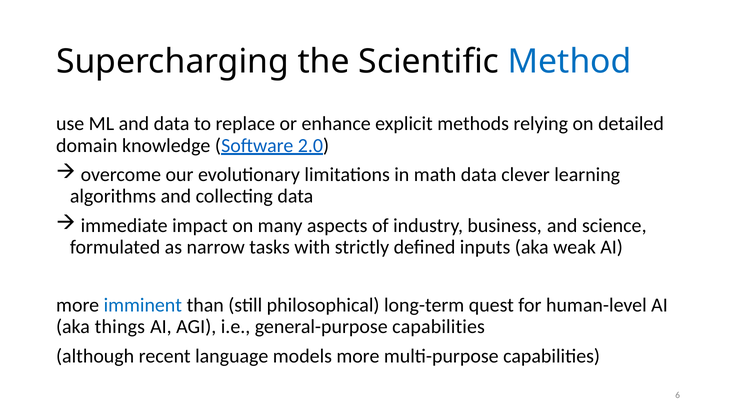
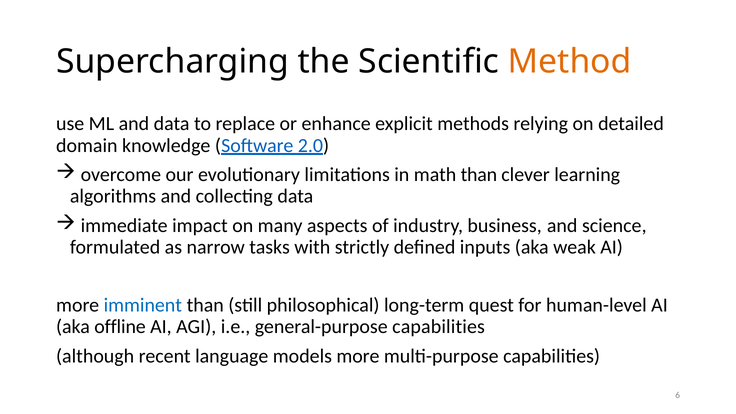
Method colour: blue -> orange
math data: data -> than
things: things -> offline
